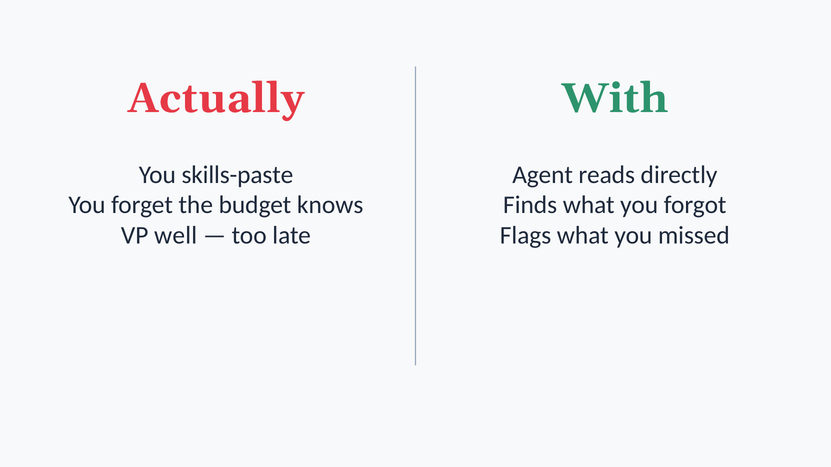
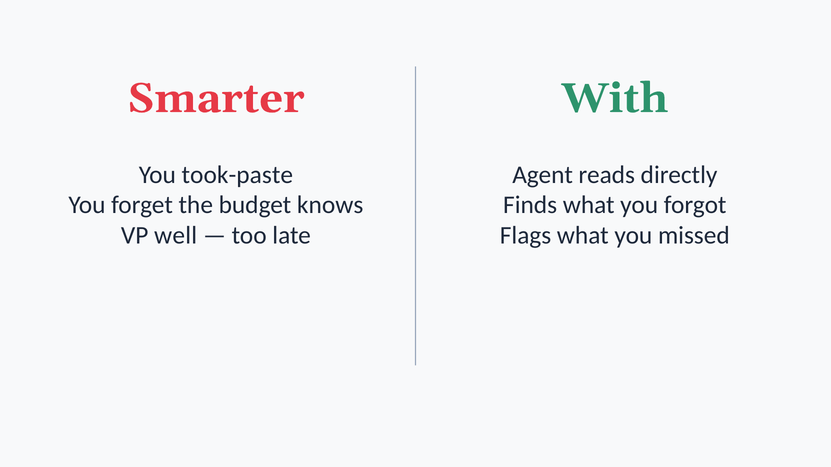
Actually: Actually -> Smarter
skills-paste: skills-paste -> took-paste
